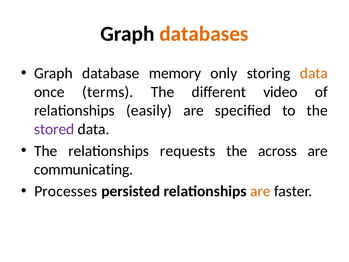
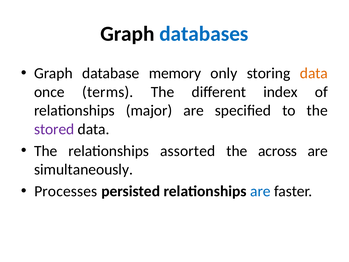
databases colour: orange -> blue
video: video -> index
easily: easily -> major
requests: requests -> assorted
communicating: communicating -> simultaneously
are at (260, 191) colour: orange -> blue
